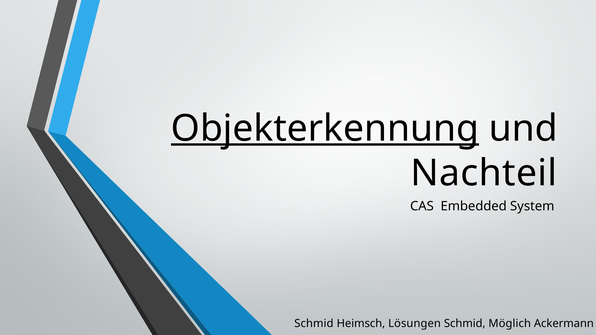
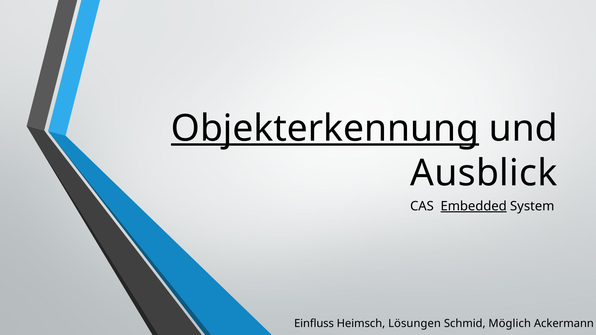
Nachteil: Nachteil -> Ausblick
Embedded underline: none -> present
Schmid at (314, 324): Schmid -> Einfluss
